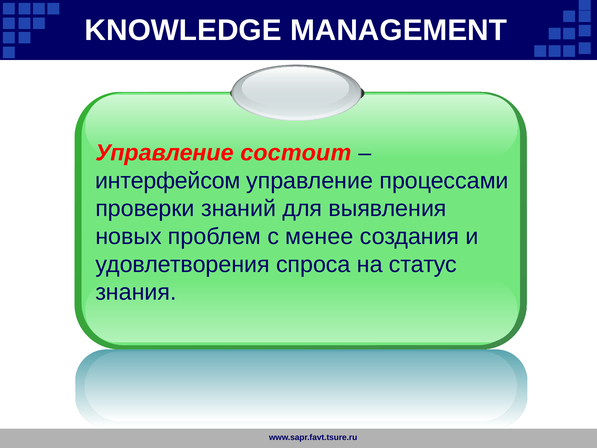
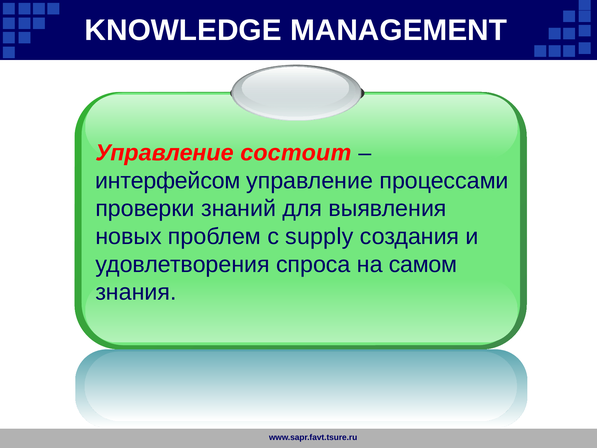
менее: менее -> supply
статус: статус -> самом
